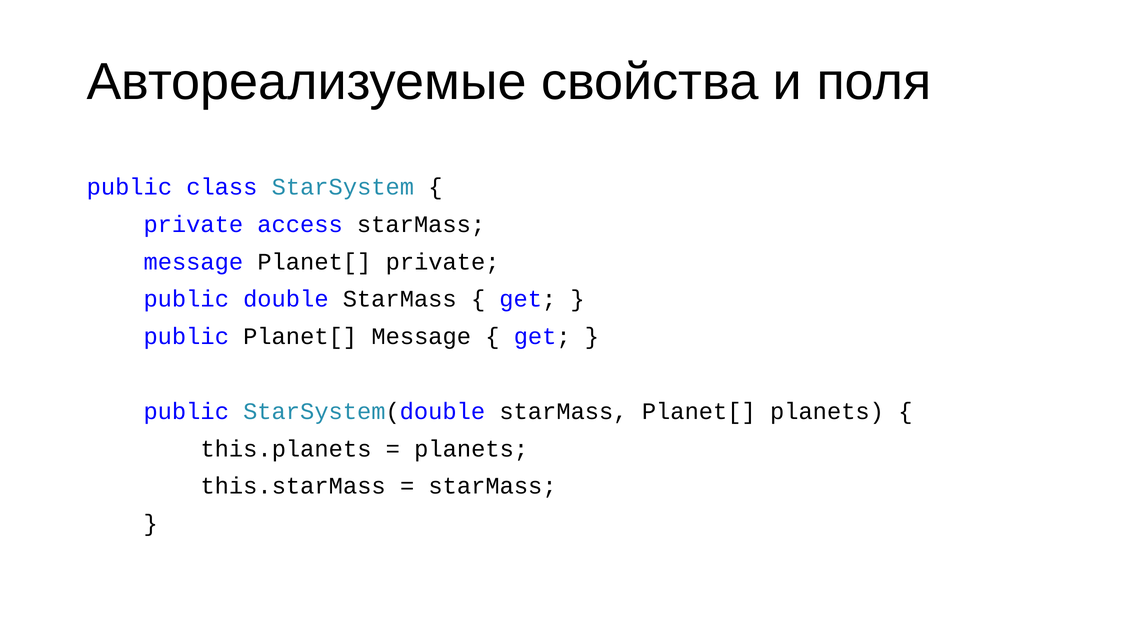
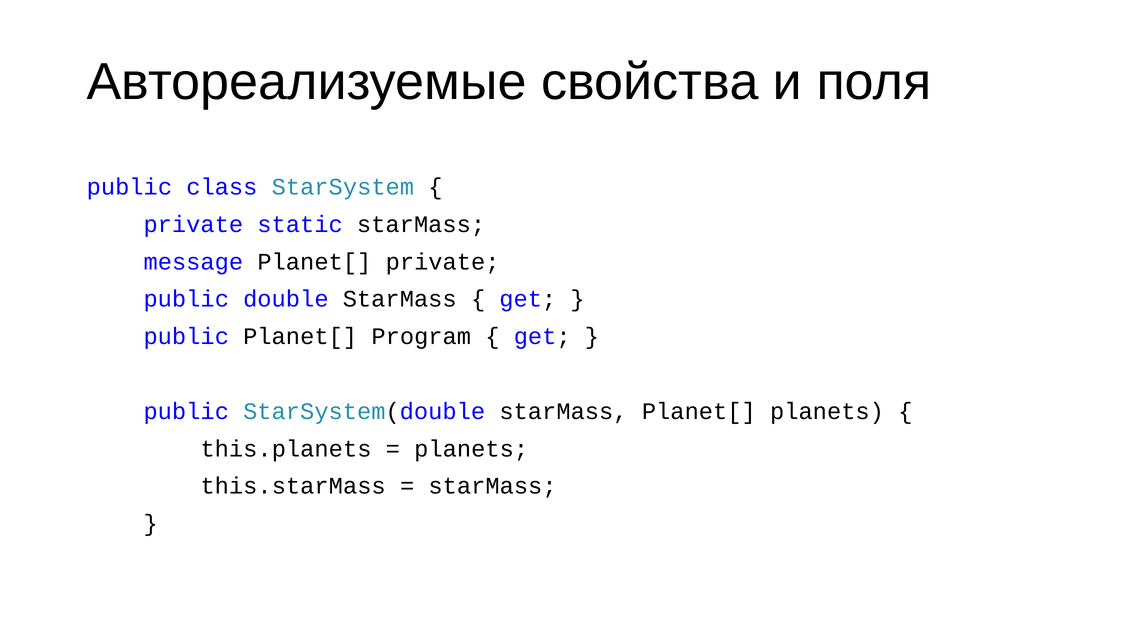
access: access -> static
Planet[ Message: Message -> Program
